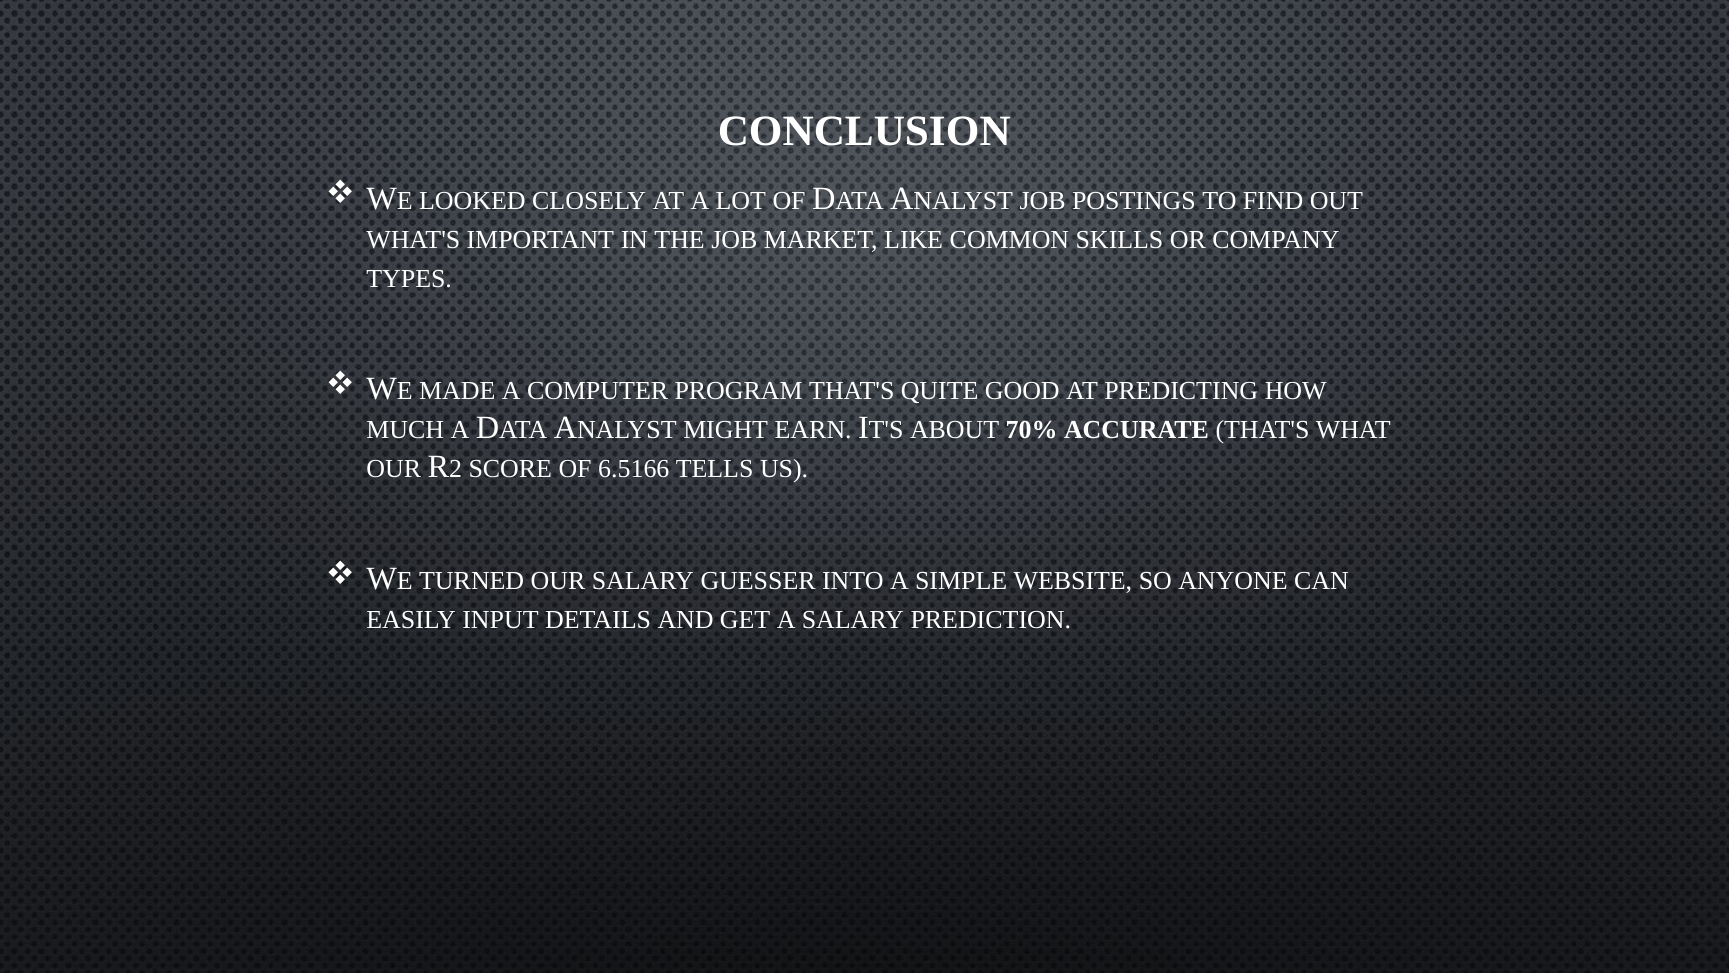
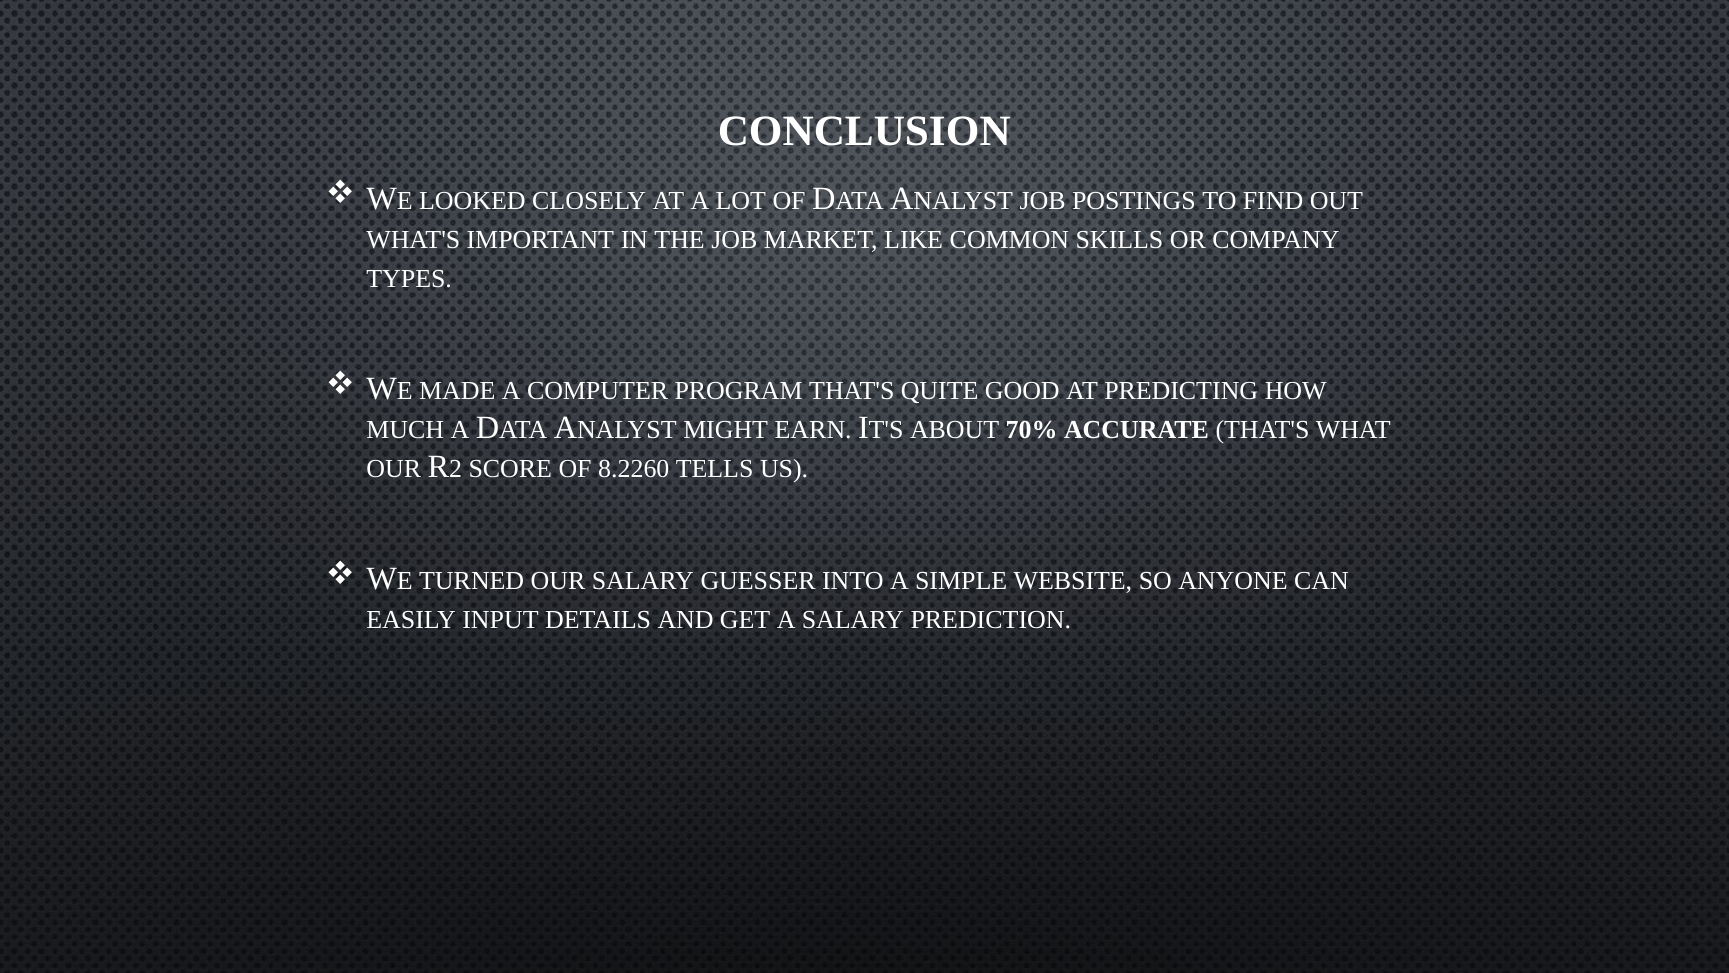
6.5166: 6.5166 -> 8.2260
